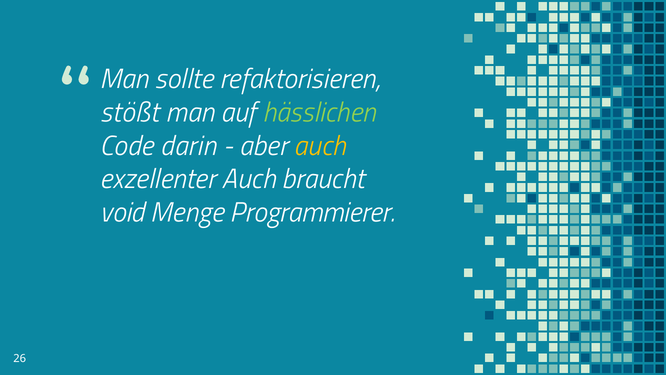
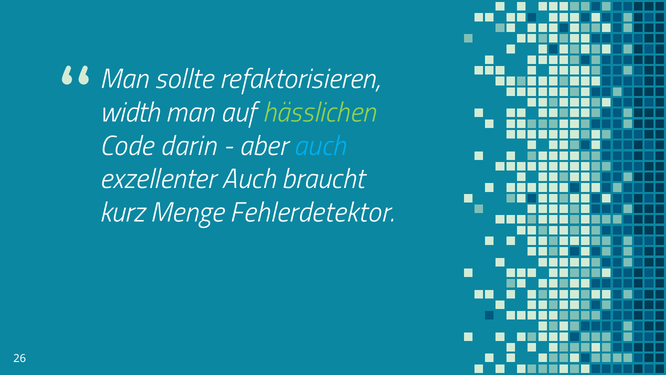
stößt: stößt -> width
auch at (320, 146) colour: yellow -> light blue
void: void -> kurz
Programmierer: Programmierer -> Fehlerdetektor
